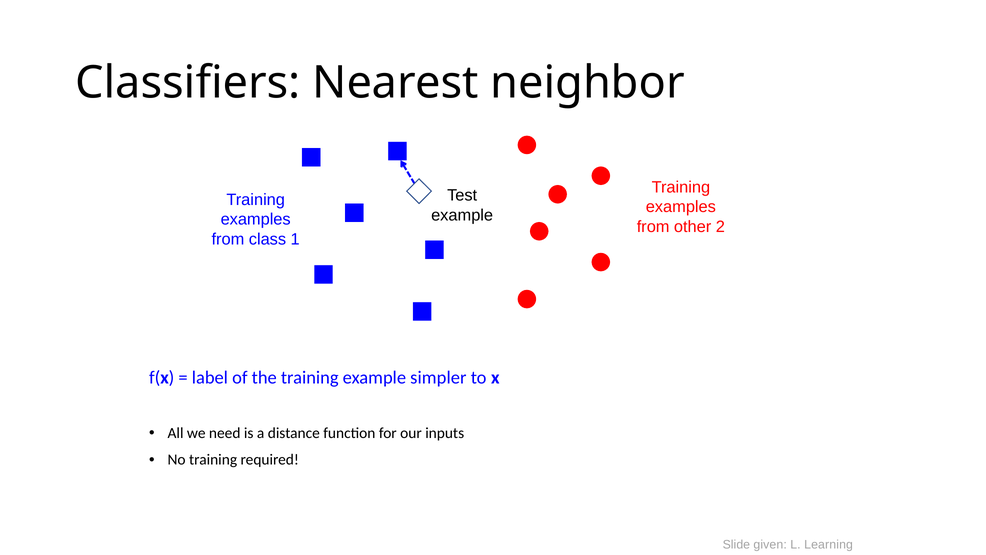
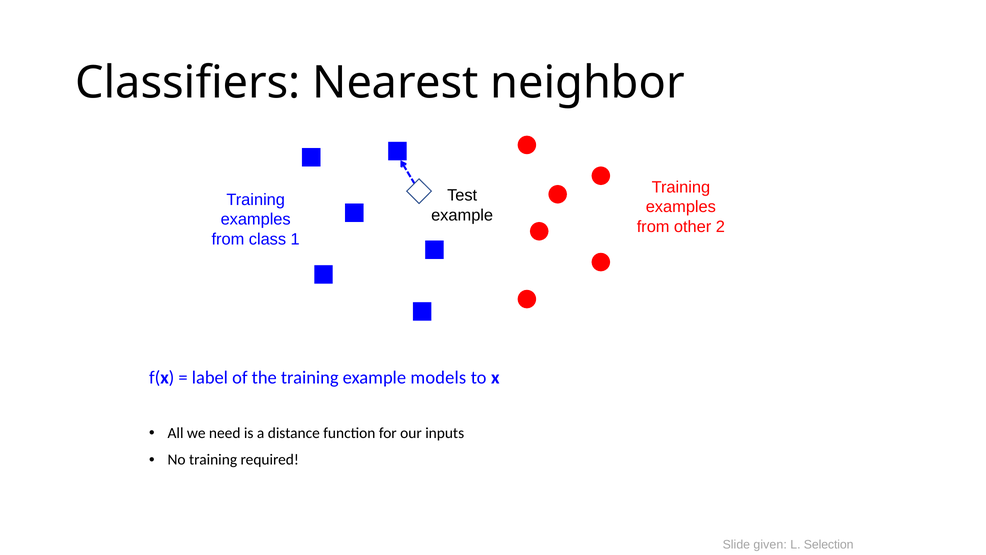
simpler: simpler -> models
Learning: Learning -> Selection
